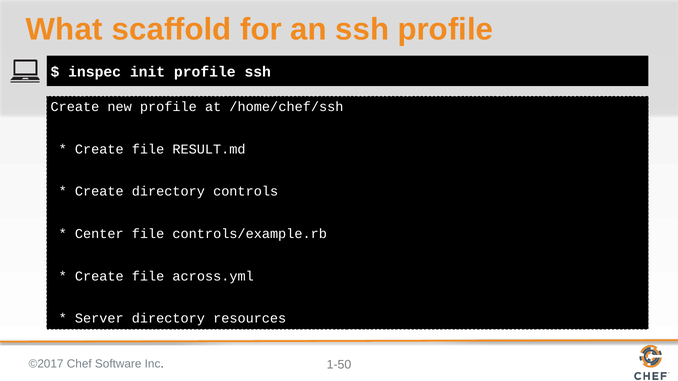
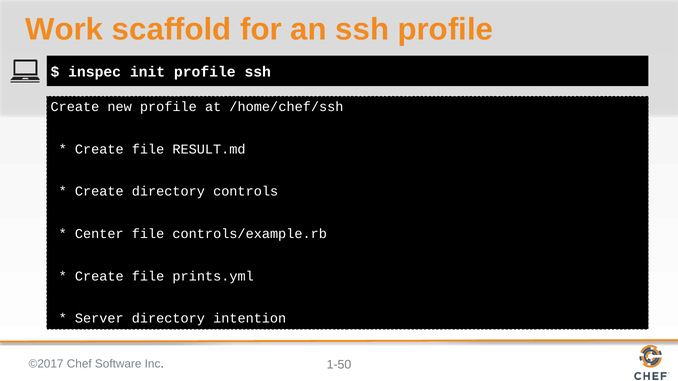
What: What -> Work
across.yml: across.yml -> prints.yml
resources: resources -> intention
